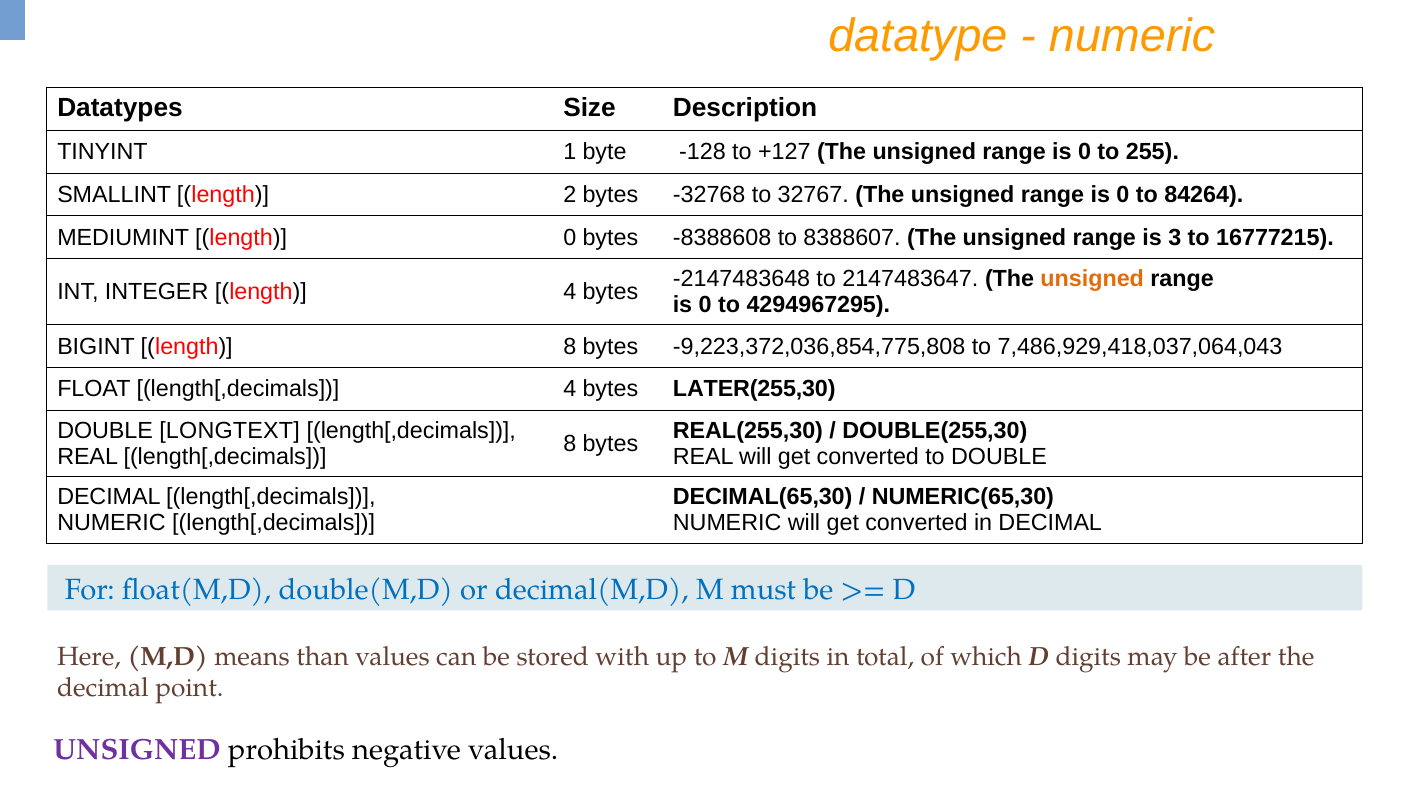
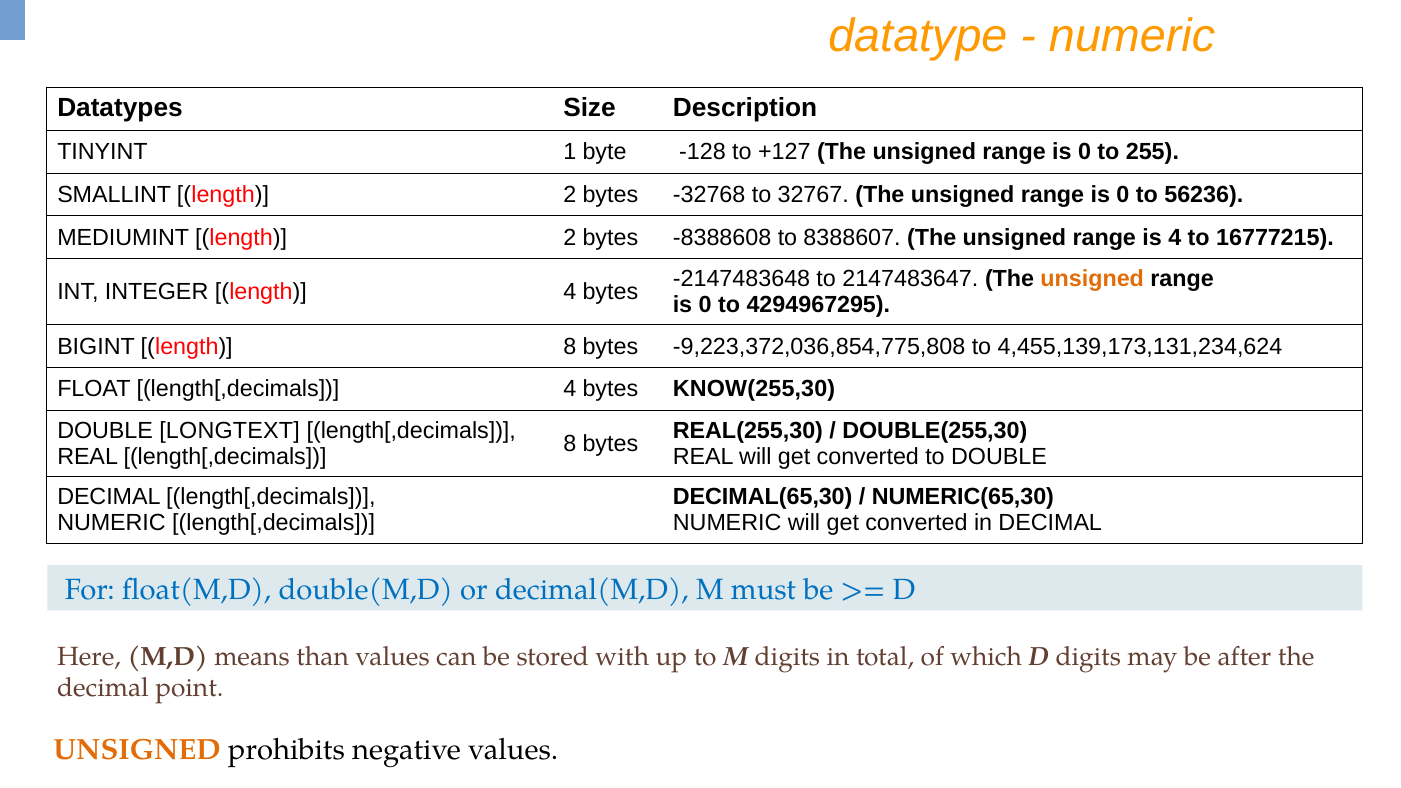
84264: 84264 -> 56236
MEDIUMINT length 0: 0 -> 2
is 3: 3 -> 4
7,486,929,418,037,064,043: 7,486,929,418,037,064,043 -> 4,455,139,173,131,234,624
LATER(255,30: LATER(255,30 -> KNOW(255,30
UNSIGNED at (137, 750) colour: purple -> orange
